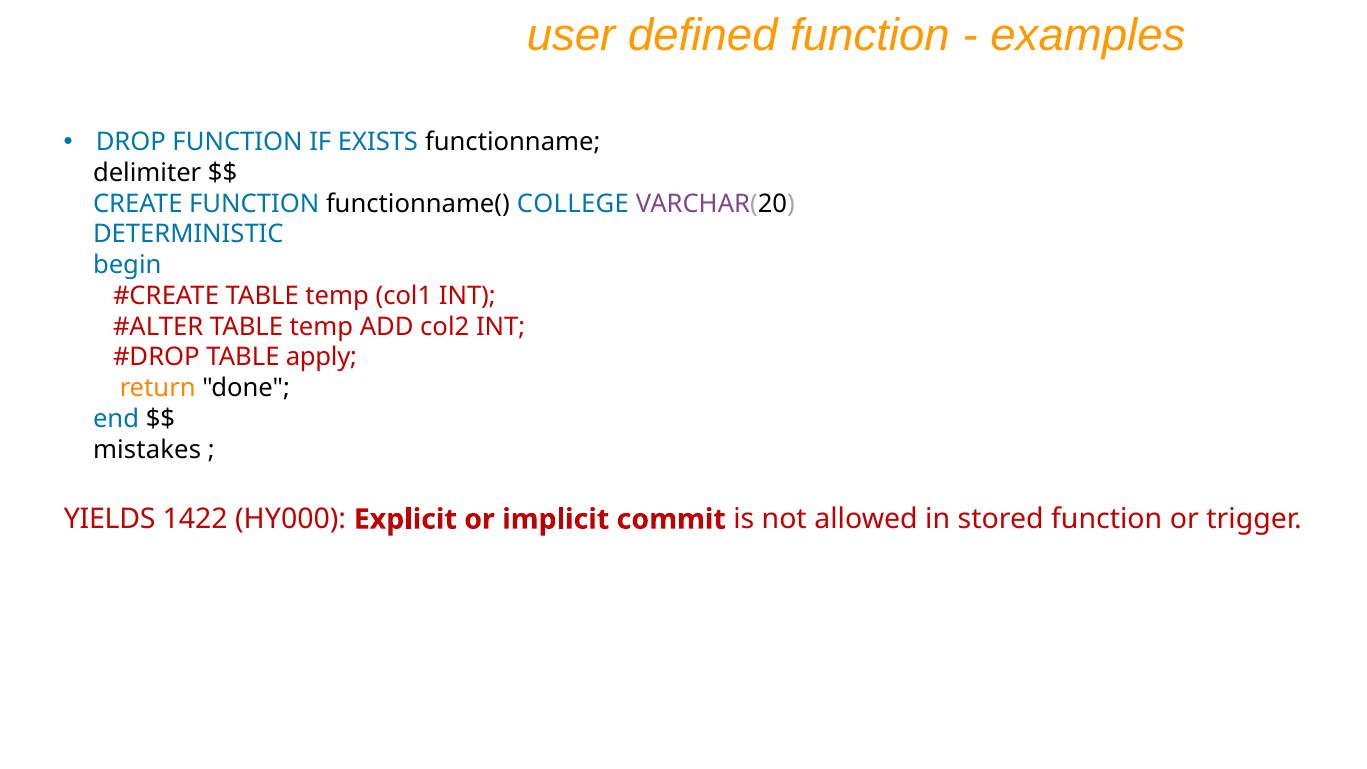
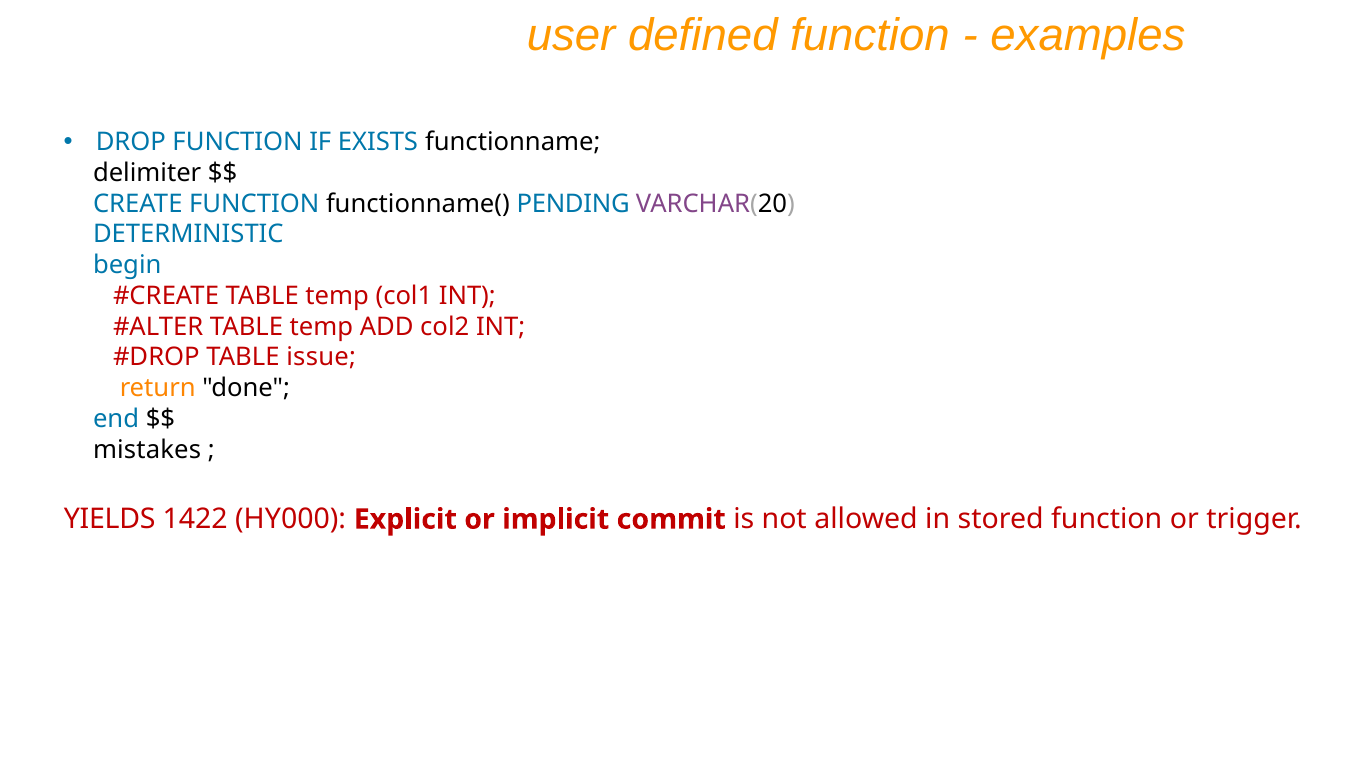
COLLEGE: COLLEGE -> PENDING
apply: apply -> issue
